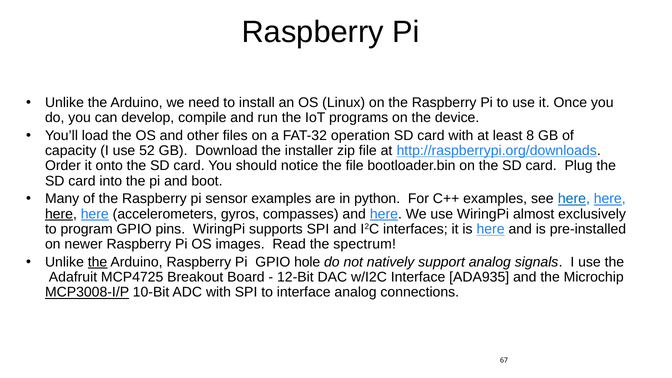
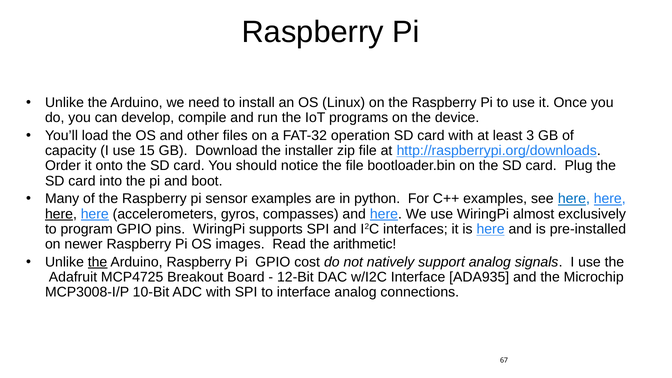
8: 8 -> 3
52: 52 -> 15
spectrum: spectrum -> arithmetic
hole: hole -> cost
MCP3008-I/P underline: present -> none
